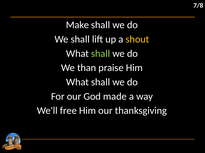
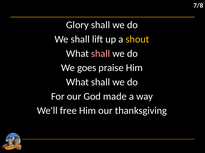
Make: Make -> Glory
shall at (101, 54) colour: light green -> pink
than: than -> goes
